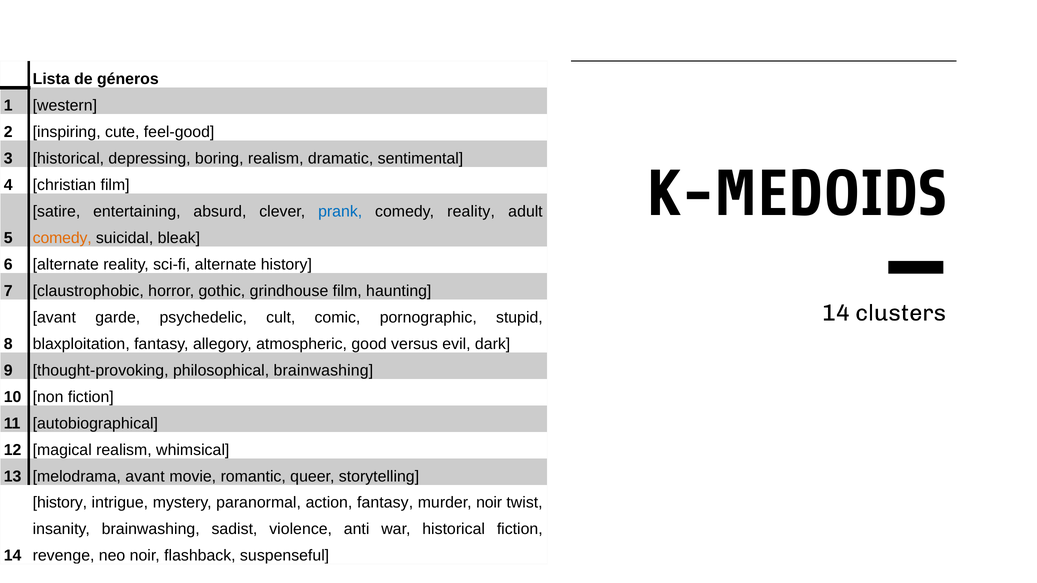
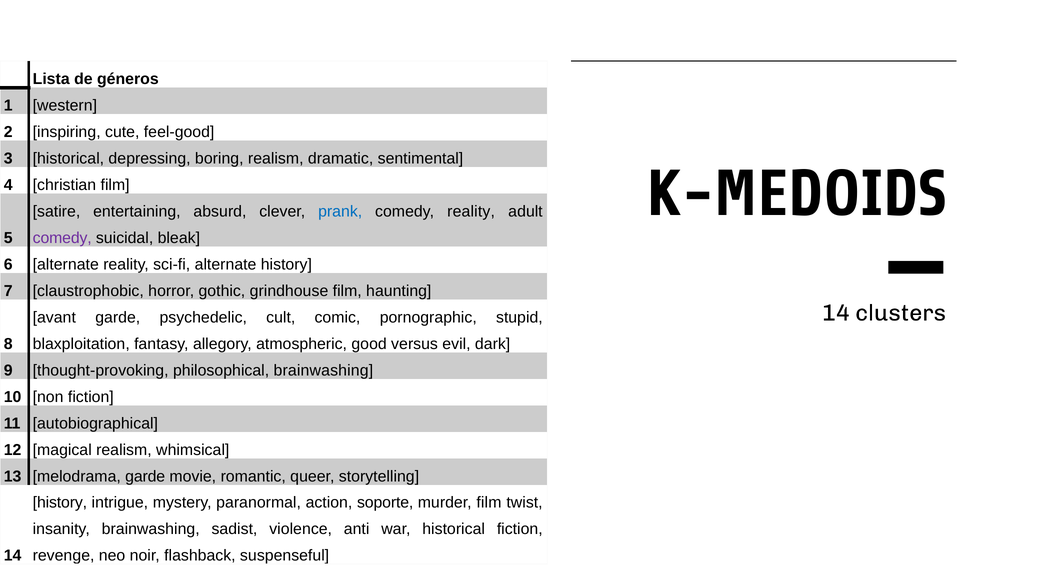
comedy at (62, 238) colour: orange -> purple
melodrama avant: avant -> garde
action fantasy: fantasy -> soporte
murder noir: noir -> film
